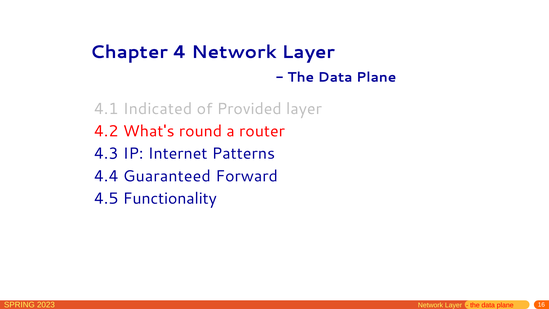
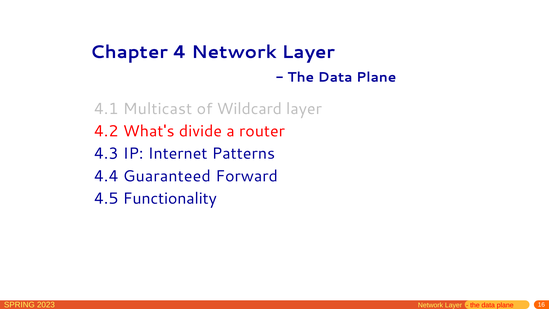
Indicated: Indicated -> Multicast
Provided: Provided -> Wildcard
round: round -> divide
